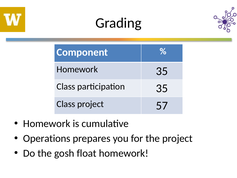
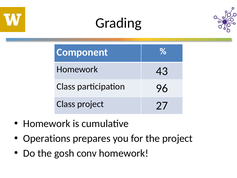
Homework 35: 35 -> 43
participation 35: 35 -> 96
57: 57 -> 27
float: float -> conv
